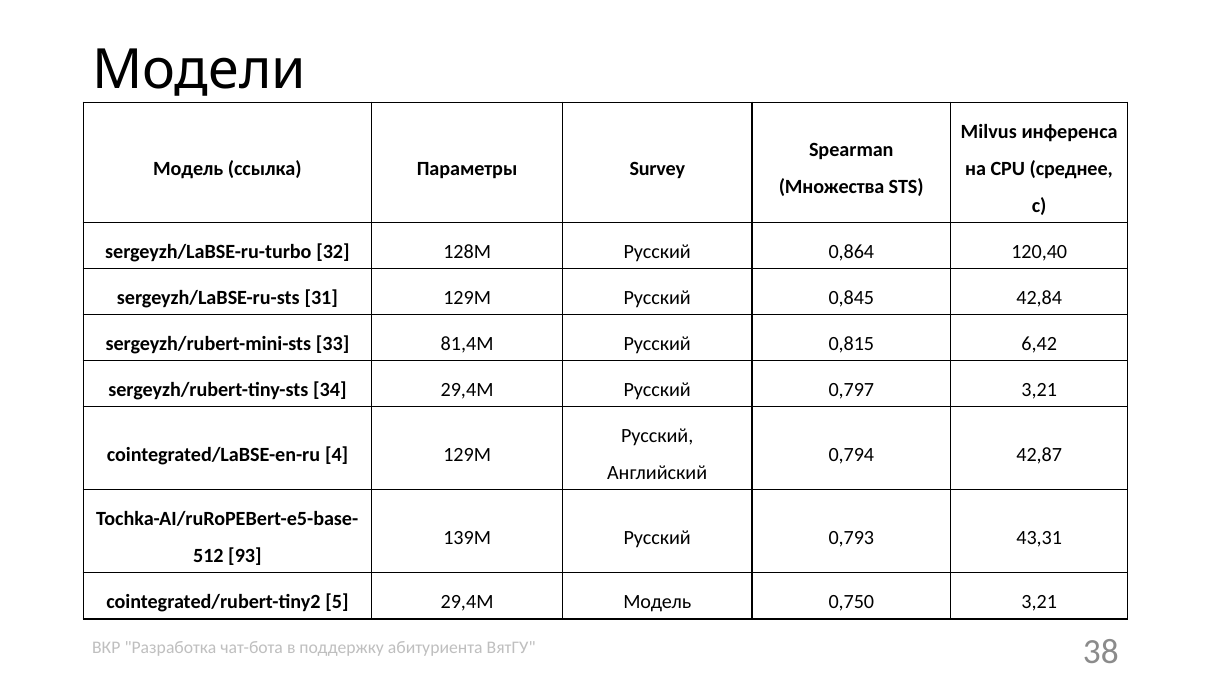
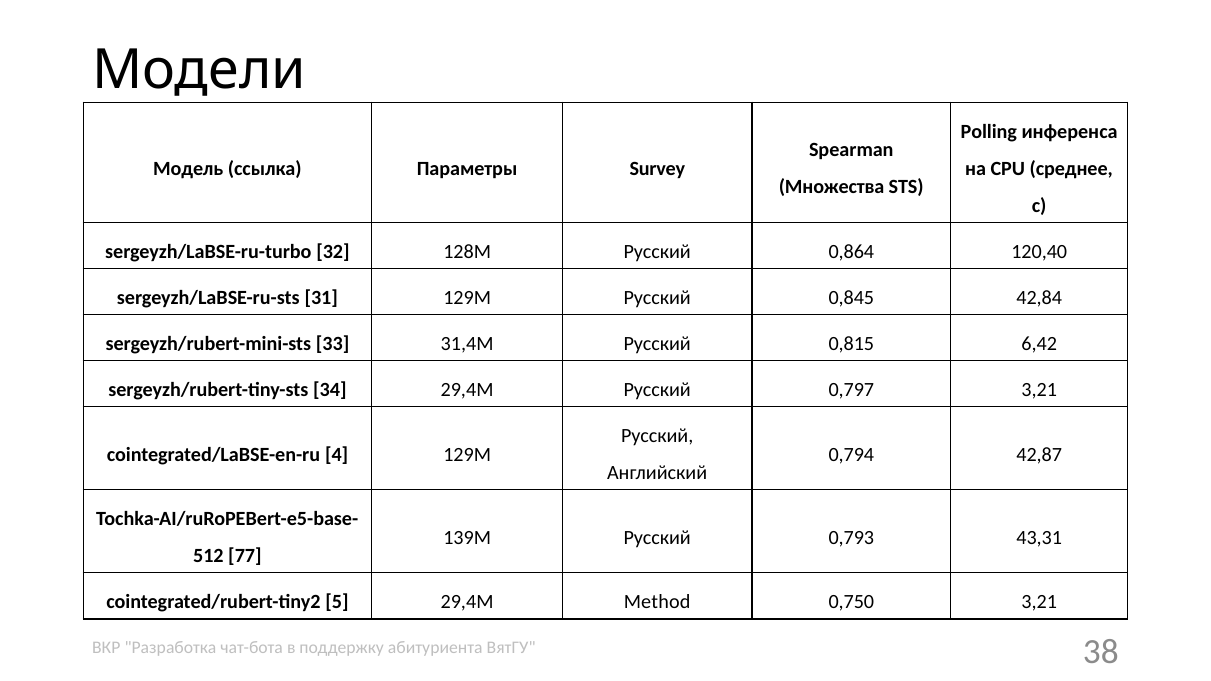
Milvus: Milvus -> Polling
81,4M: 81,4M -> 31,4M
93: 93 -> 77
29,4M Модель: Модель -> Method
